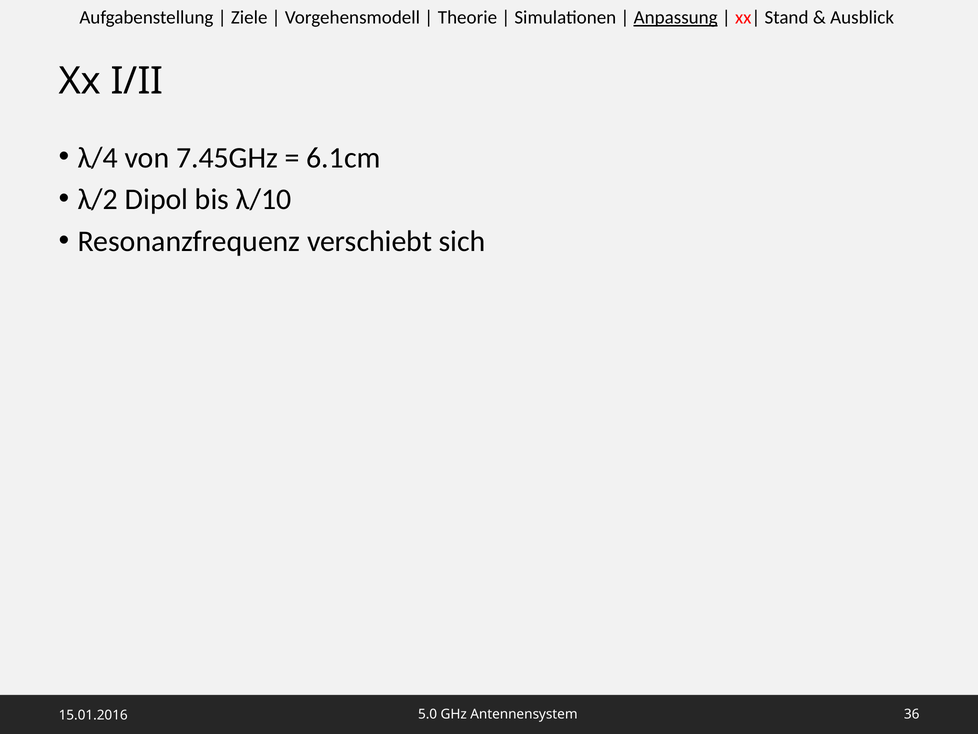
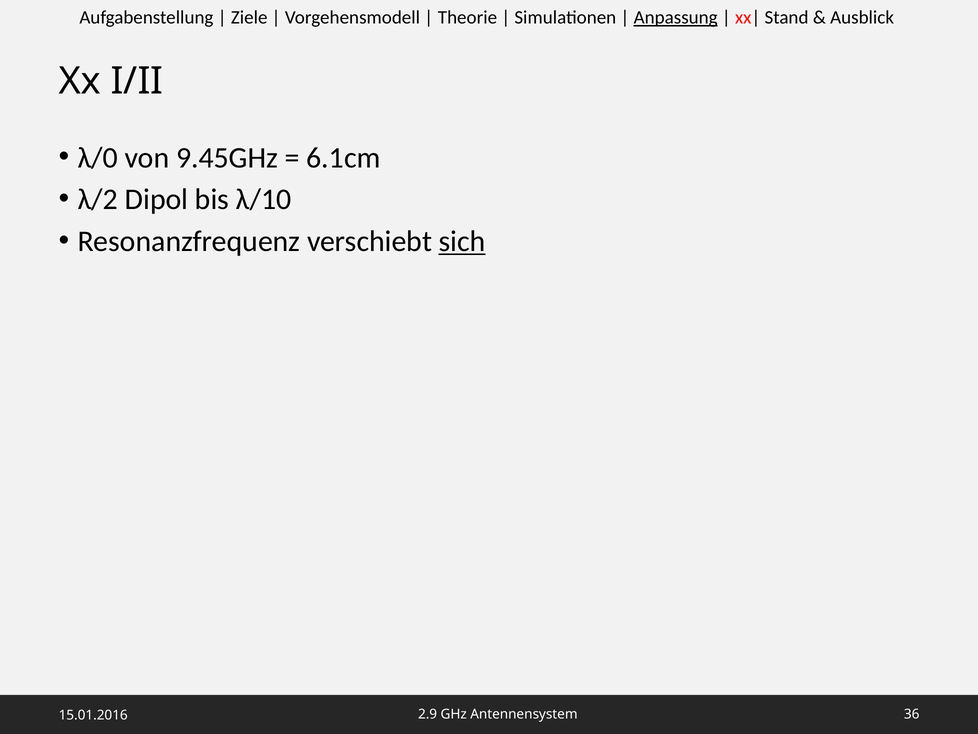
λ/4: λ/4 -> λ/0
7.45GHz: 7.45GHz -> 9.45GHz
sich underline: none -> present
5.0: 5.0 -> 2.9
